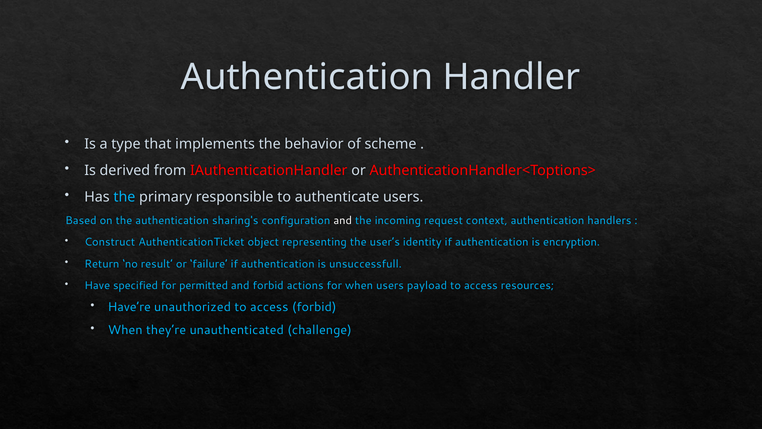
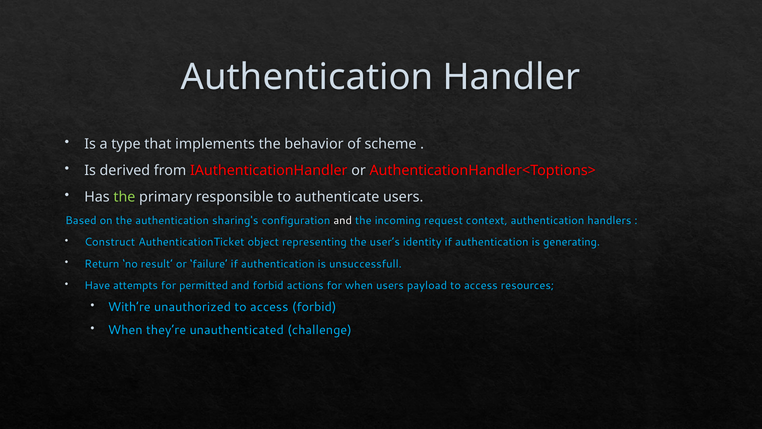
the at (124, 197) colour: light blue -> light green
encryption: encryption -> generating
specified: specified -> attempts
Have’re: Have’re -> With’re
